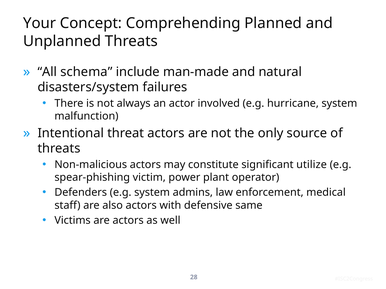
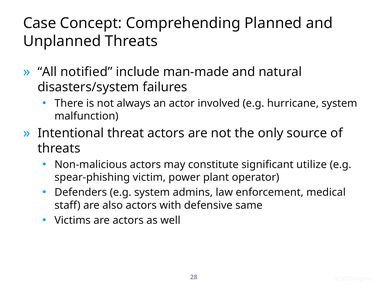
Your: Your -> Case
schema: schema -> notified
